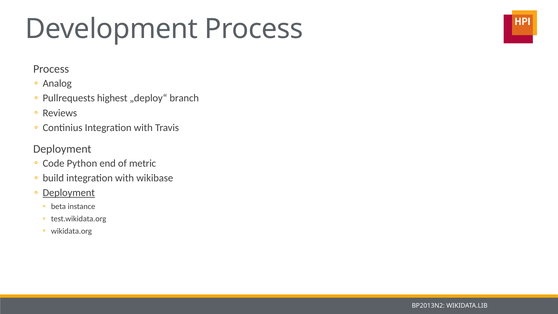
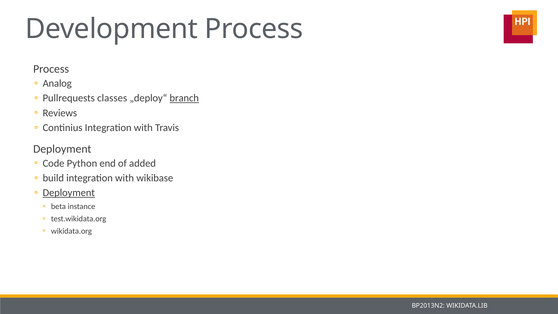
highest: highest -> classes
branch underline: none -> present
metric: metric -> added
